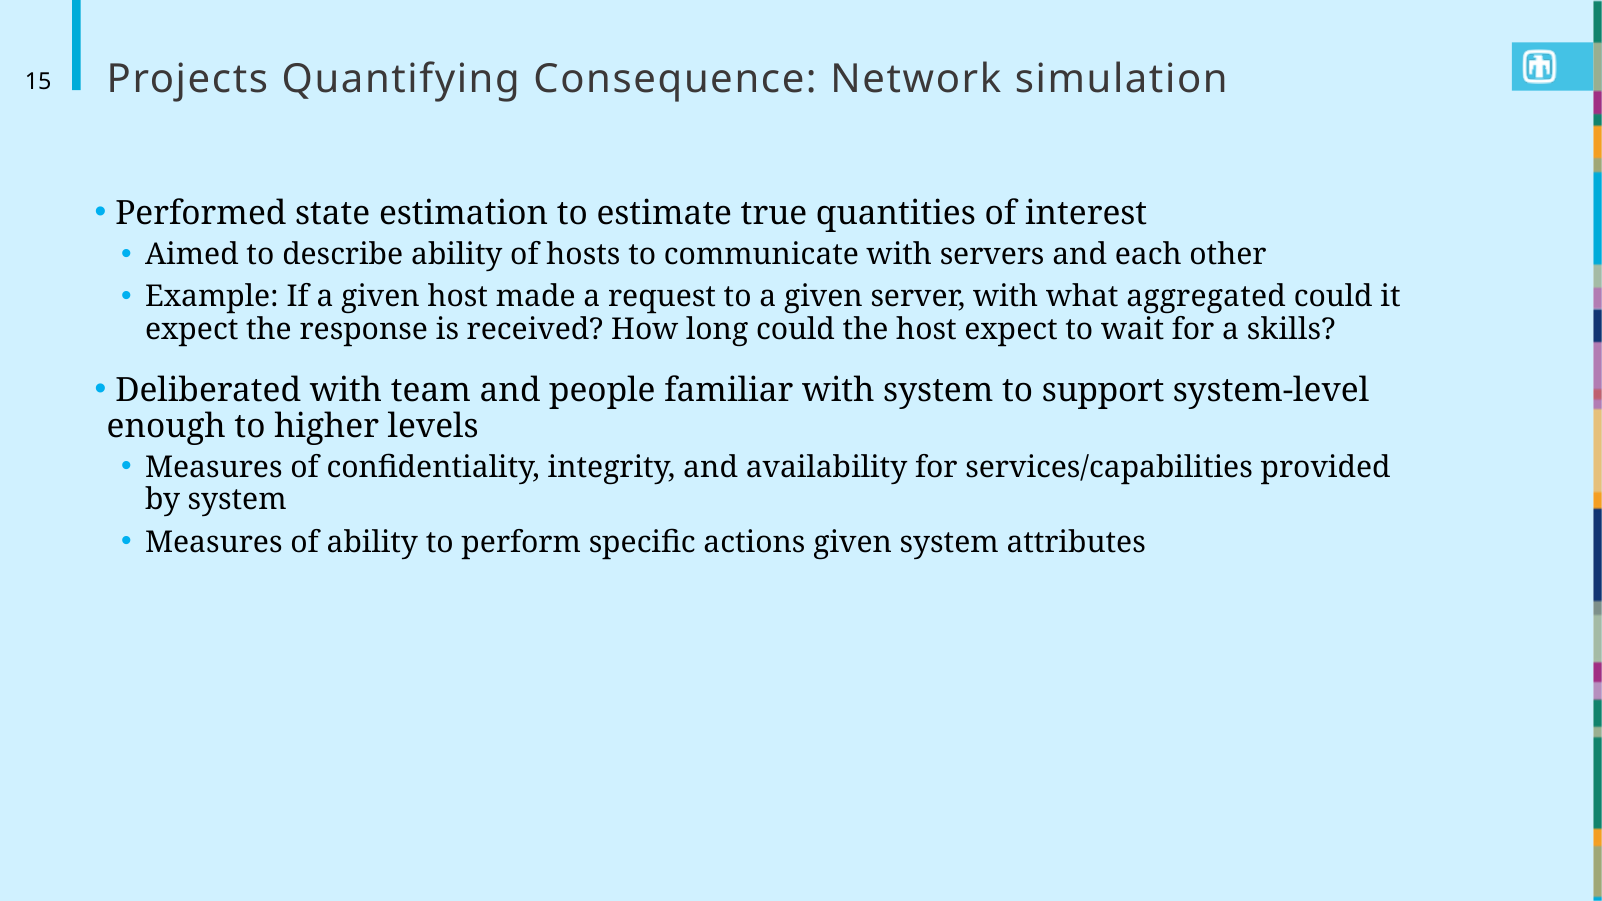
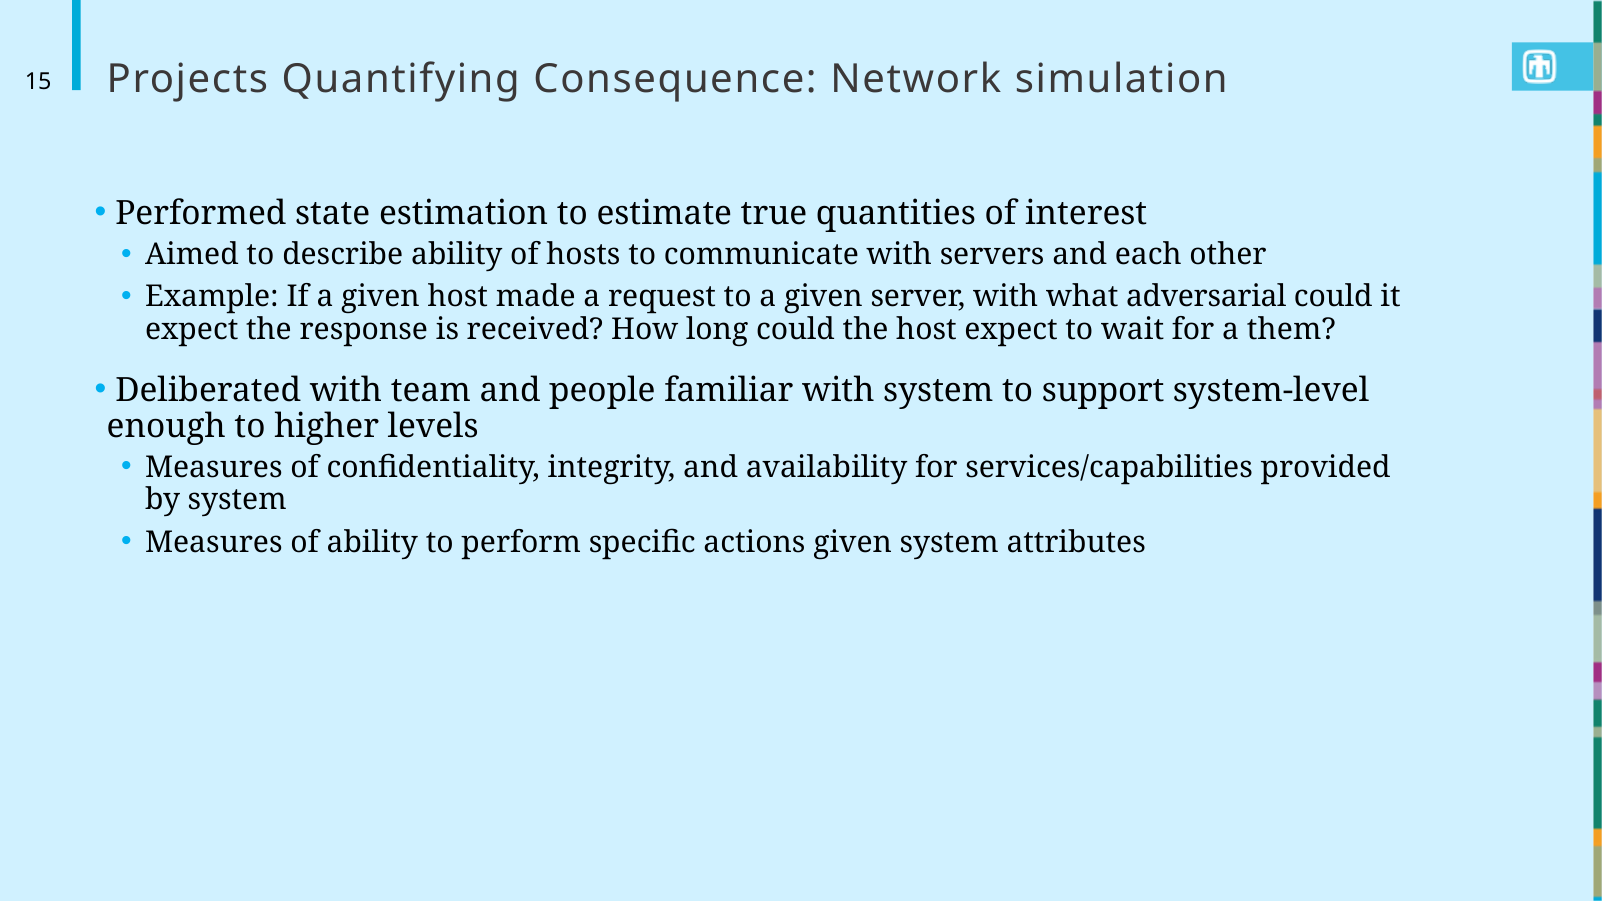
aggregated: aggregated -> adversarial
skills: skills -> them
